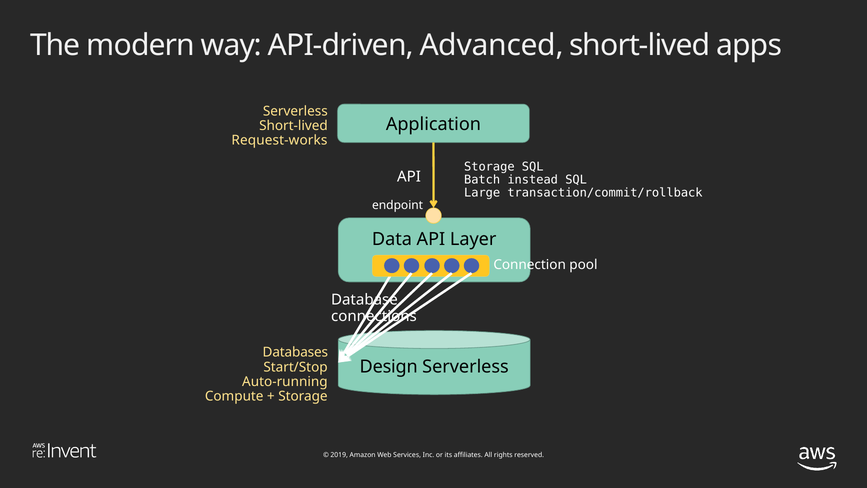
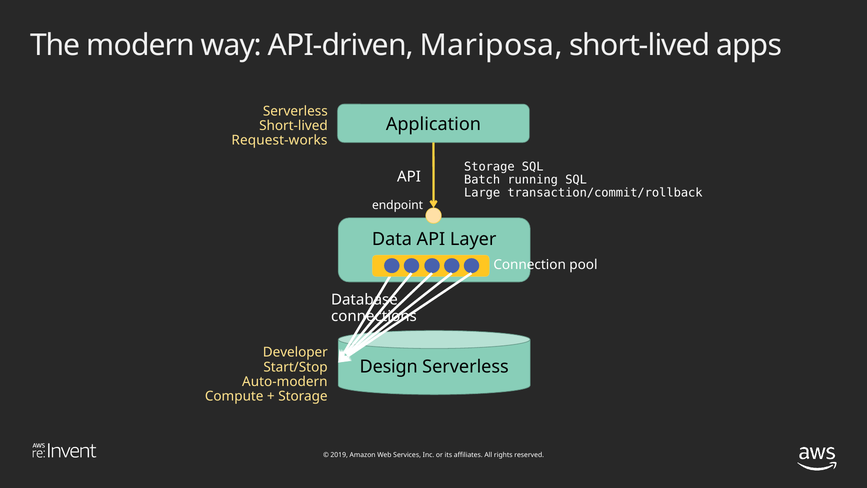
Advanced: Advanced -> Mariposa
instead: instead -> running
Databases: Databases -> Developer
Auto-running: Auto-running -> Auto-modern
